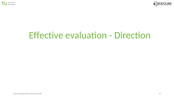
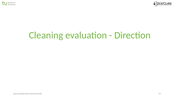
Effective: Effective -> Cleaning
